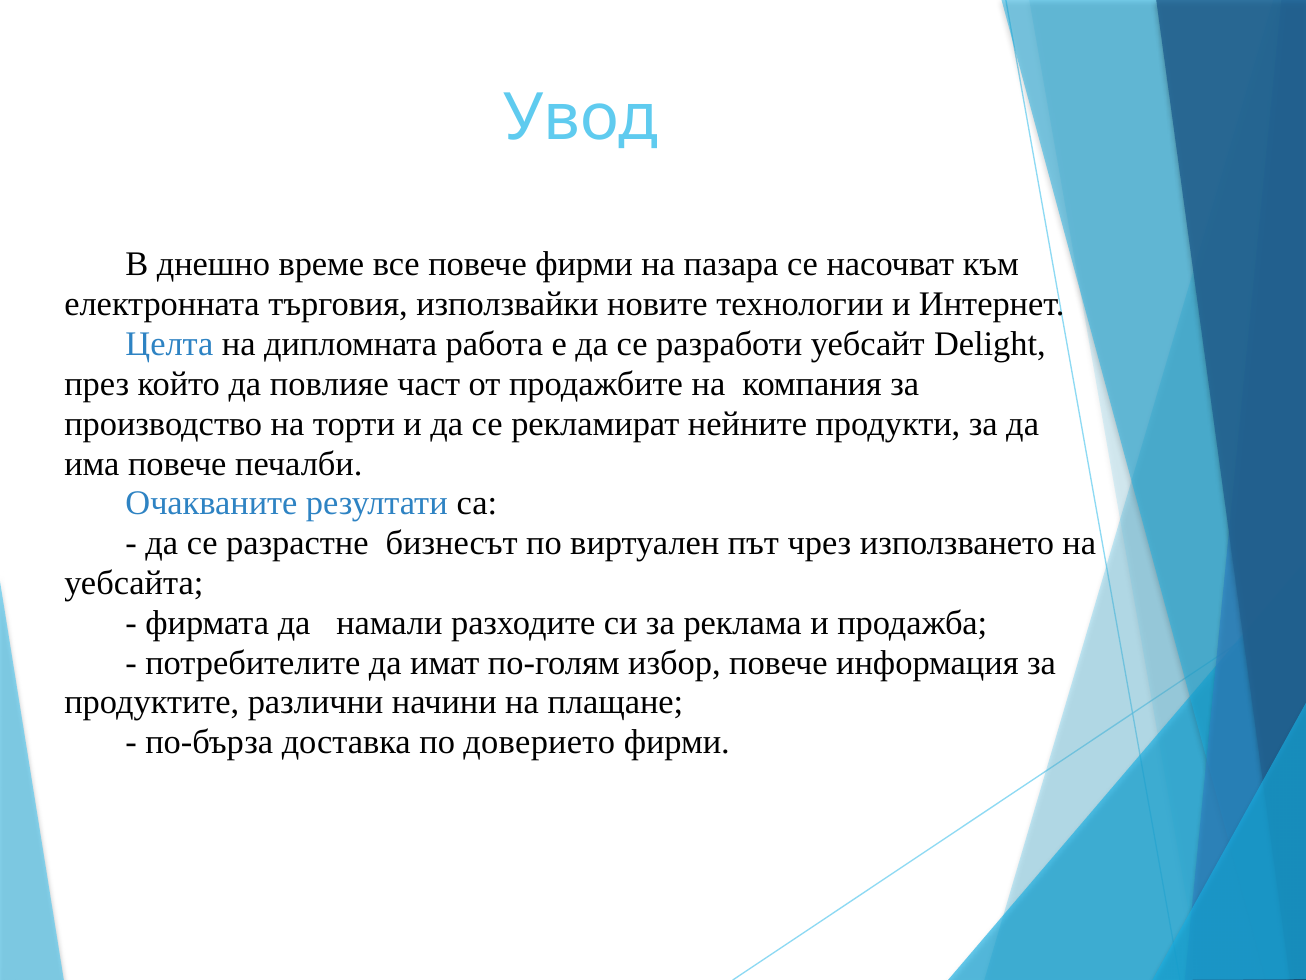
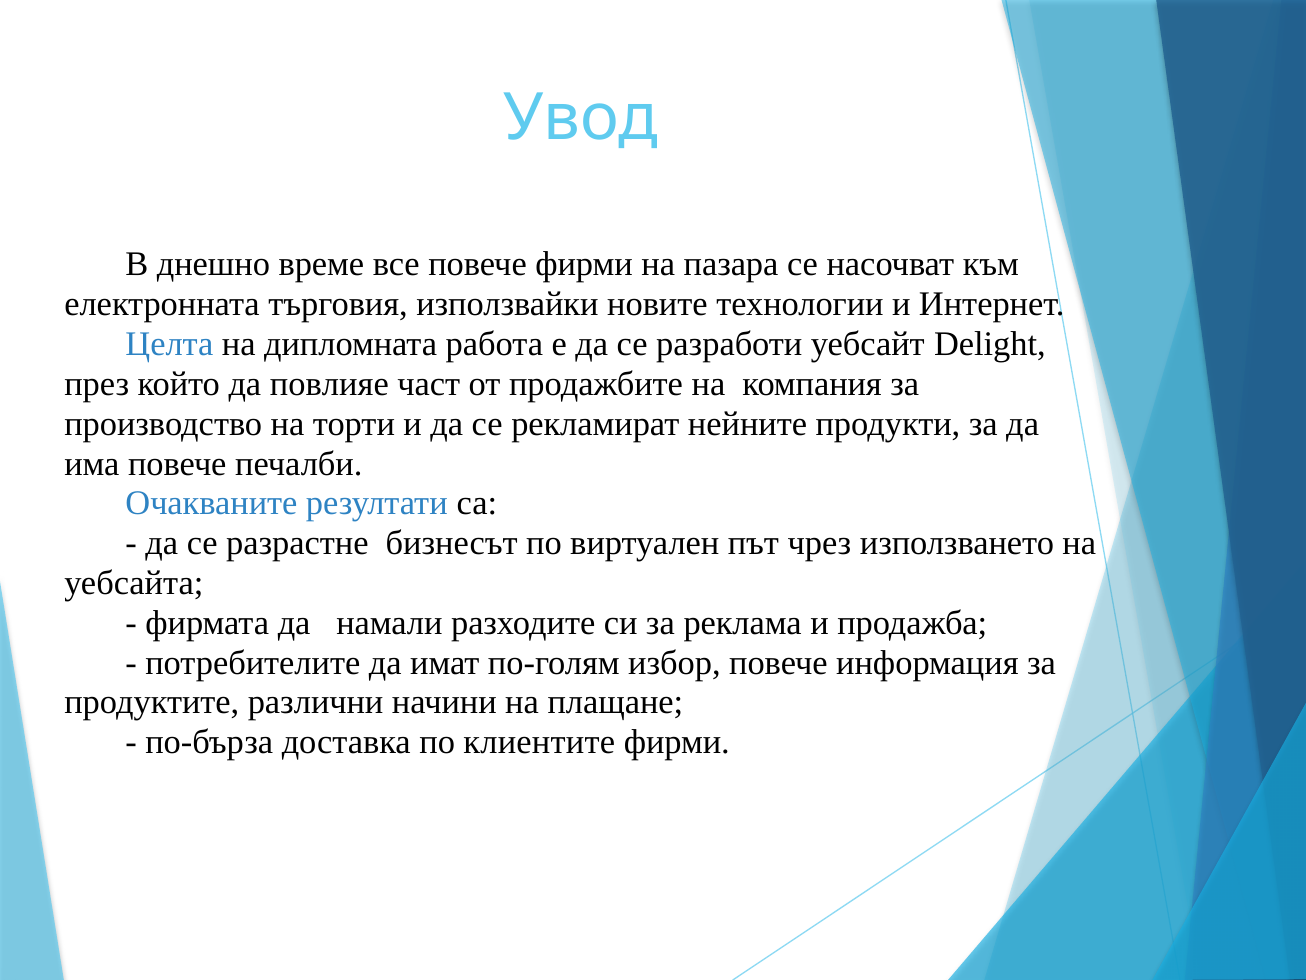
доверието: доверието -> клиентите
